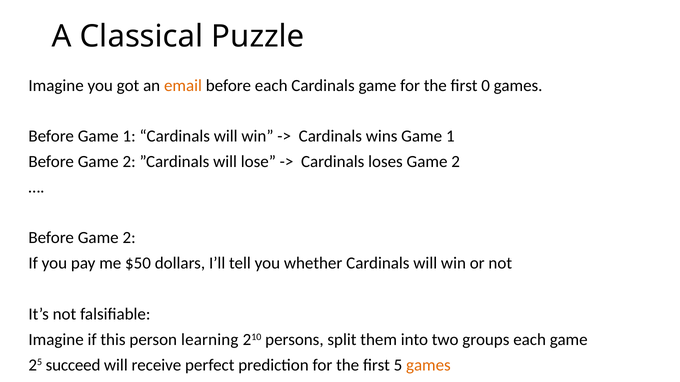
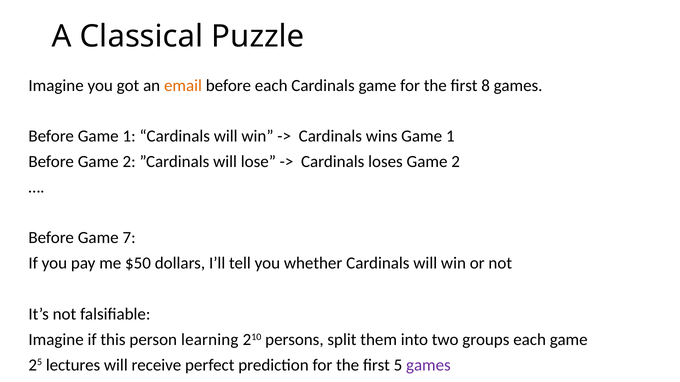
0: 0 -> 8
2 at (129, 238): 2 -> 7
succeed: succeed -> lectures
games at (428, 365) colour: orange -> purple
